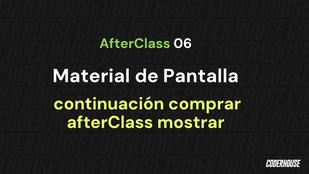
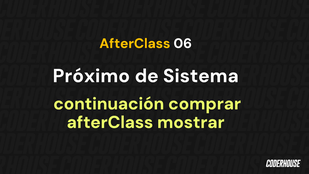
AfterClass at (135, 43) colour: light green -> yellow
Material: Material -> Próximo
Pantalla: Pantalla -> Sistema
